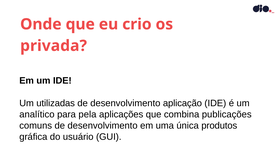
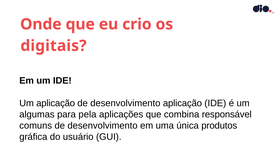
privada: privada -> digitais
Um utilizadas: utilizadas -> aplicação
analítico: analítico -> algumas
publicações: publicações -> responsável
